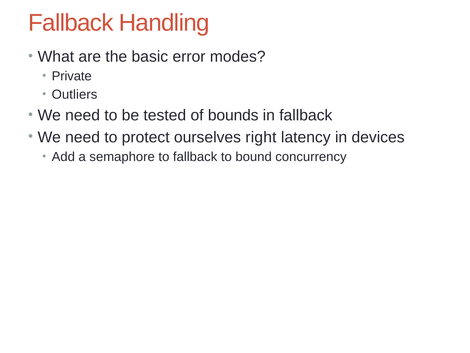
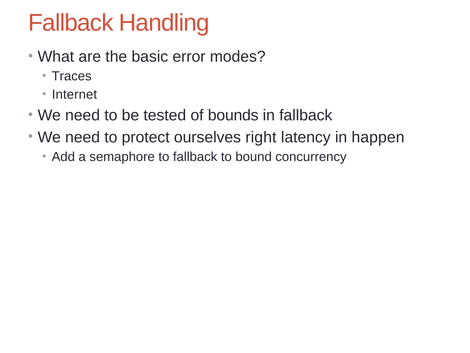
Private: Private -> Traces
Outliers: Outliers -> Internet
devices: devices -> happen
